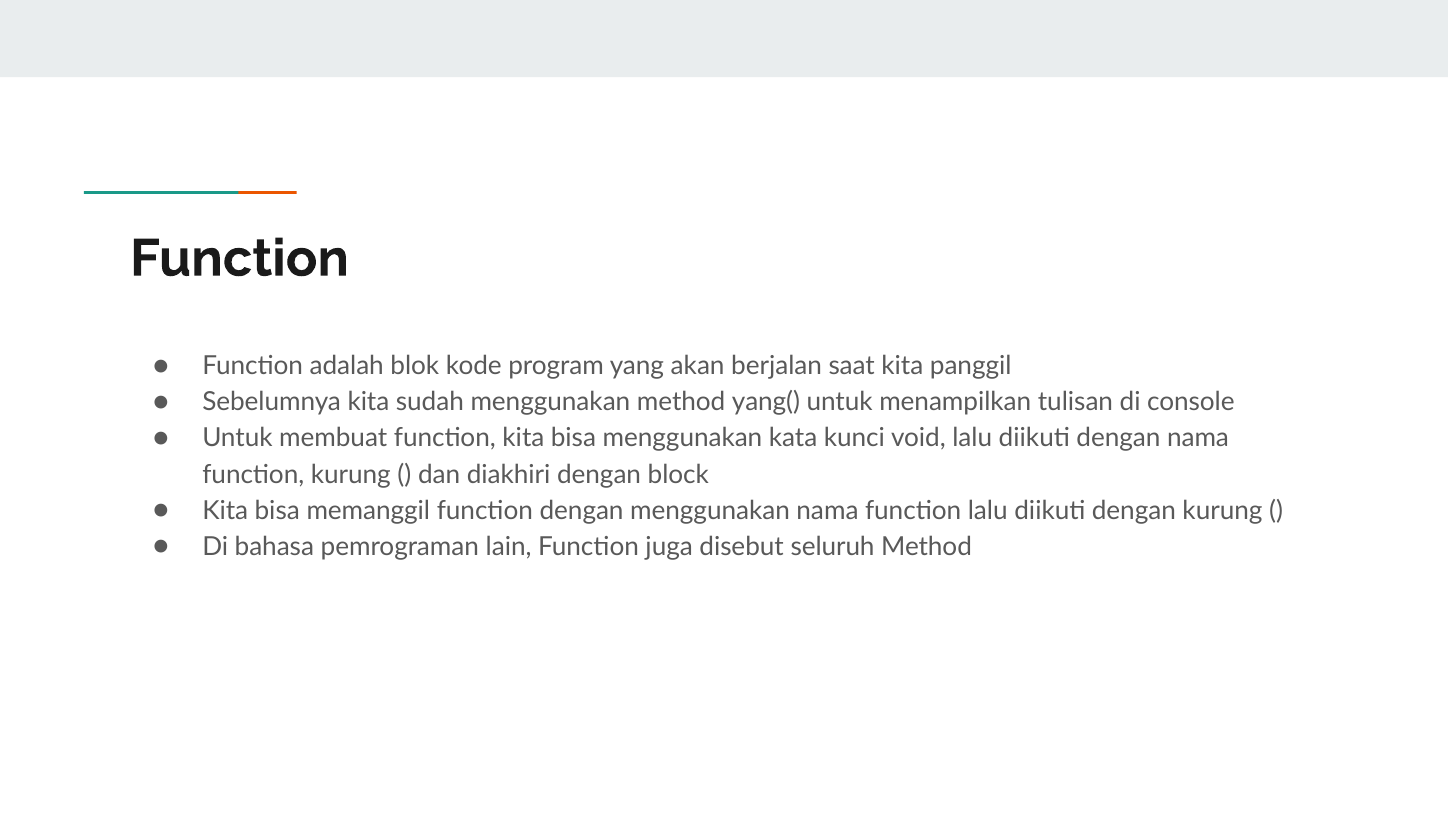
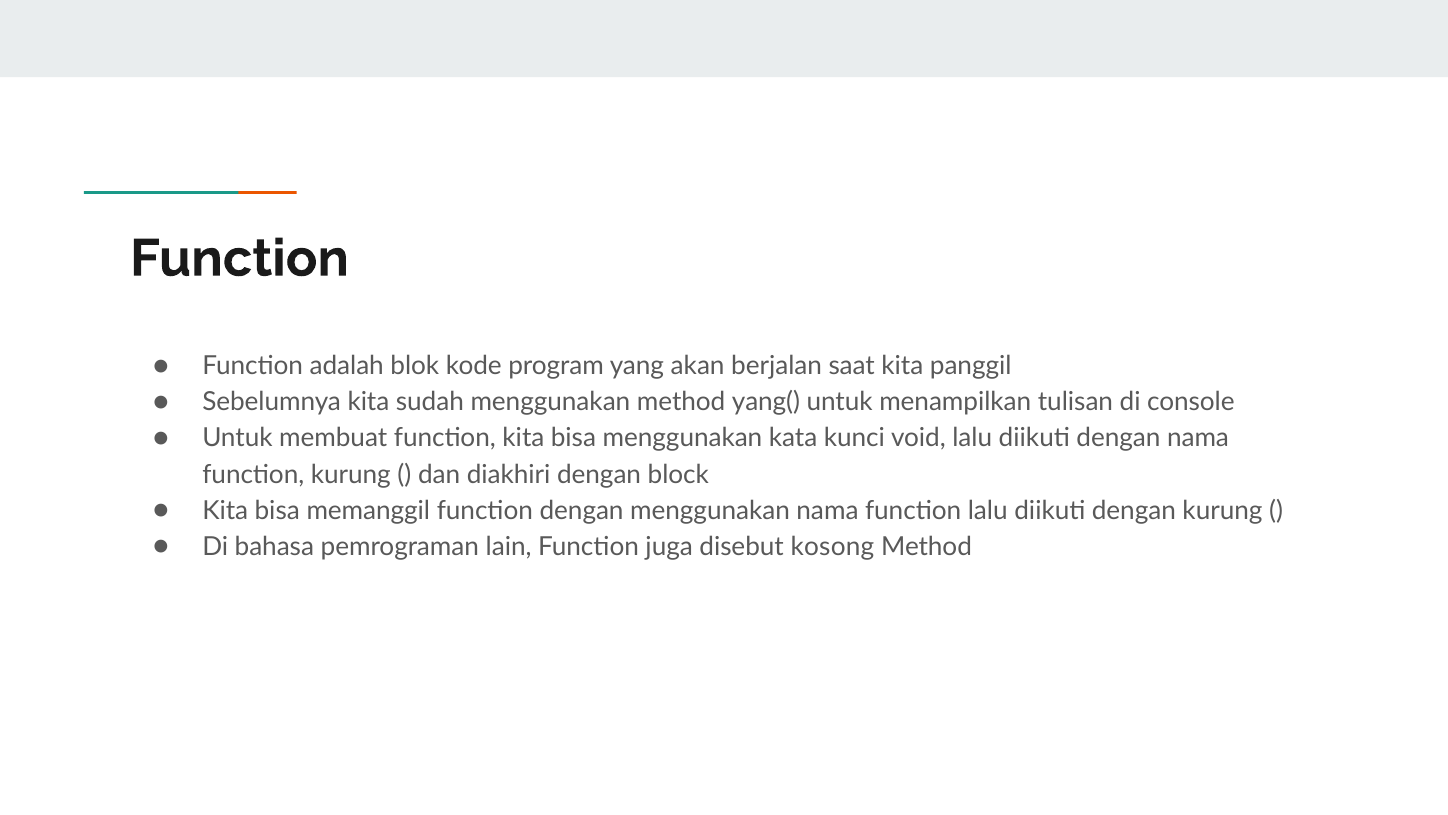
seluruh: seluruh -> kosong
